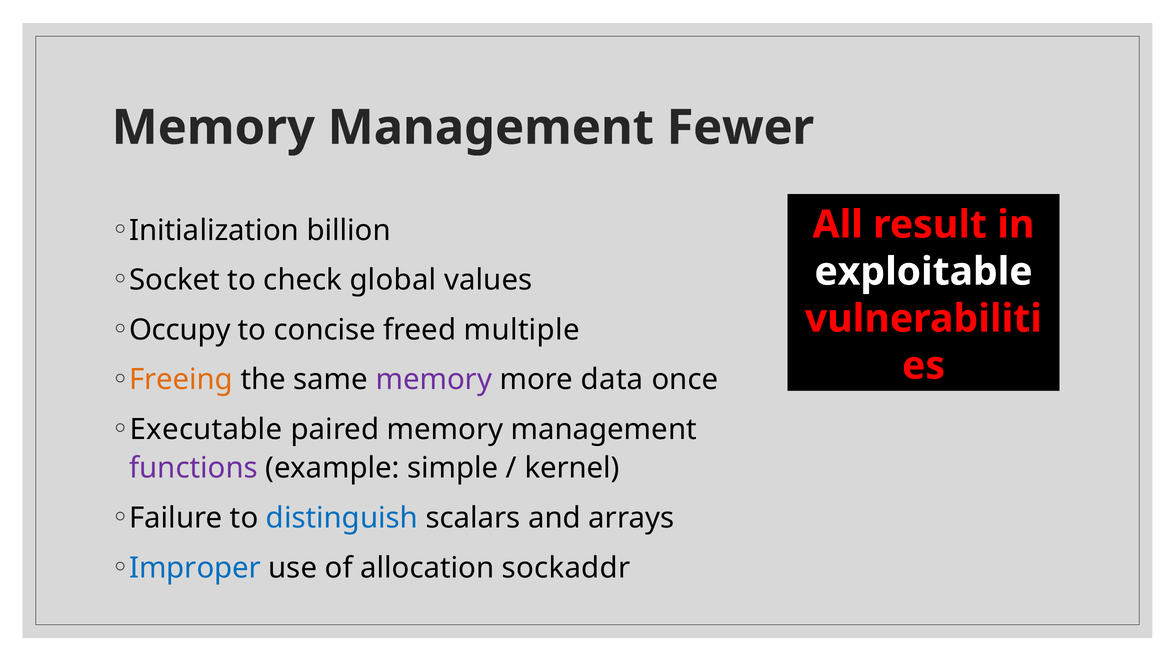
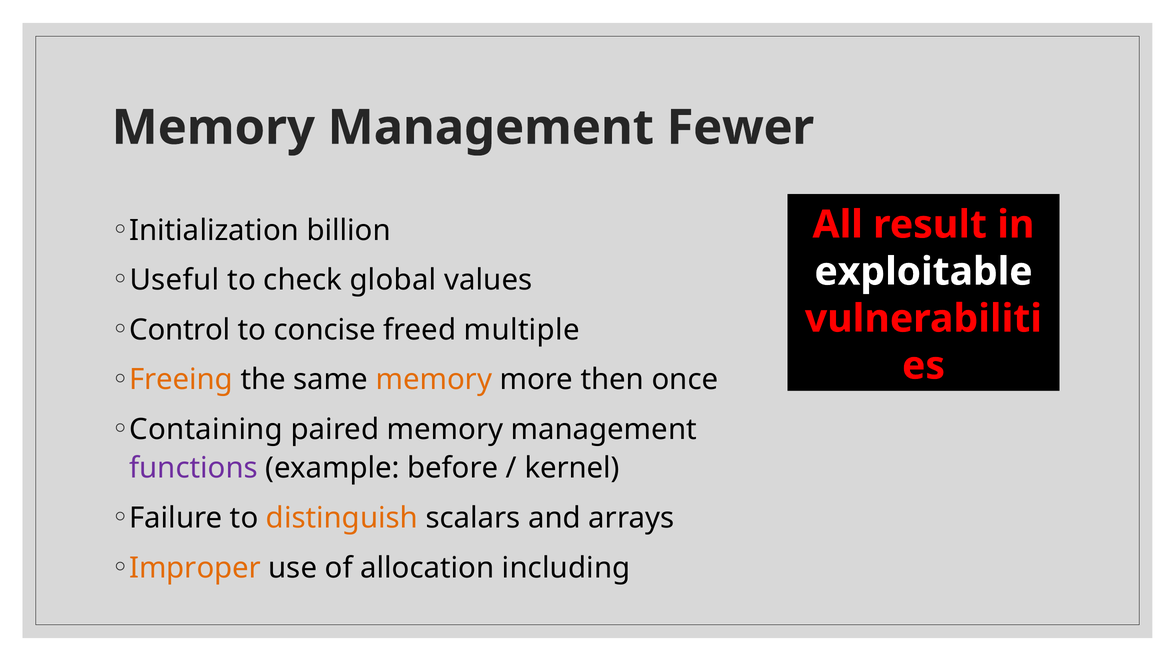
Socket: Socket -> Useful
Occupy: Occupy -> Control
memory at (434, 380) colour: purple -> orange
data: data -> then
Executable: Executable -> Containing
simple: simple -> before
distinguish colour: blue -> orange
Improper colour: blue -> orange
sockaddr: sockaddr -> including
